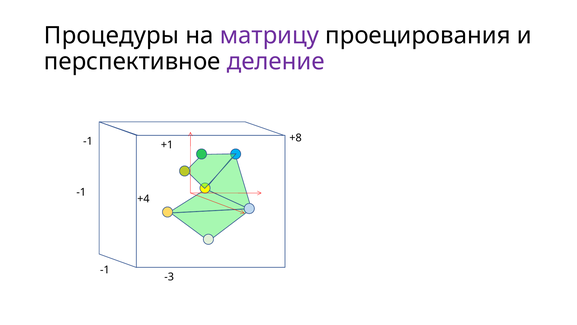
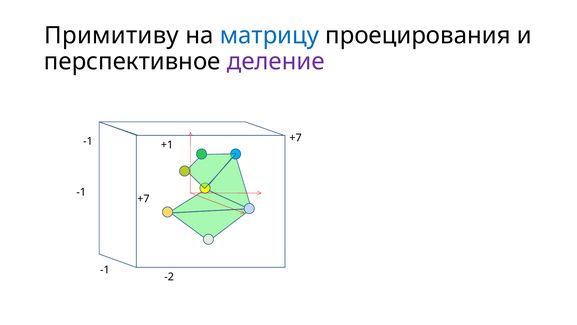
Процедуры: Процедуры -> Примитиву
матрицу colour: purple -> blue
+8 at (296, 138): +8 -> +7
+4 at (143, 199): +4 -> +7
-3: -3 -> -2
